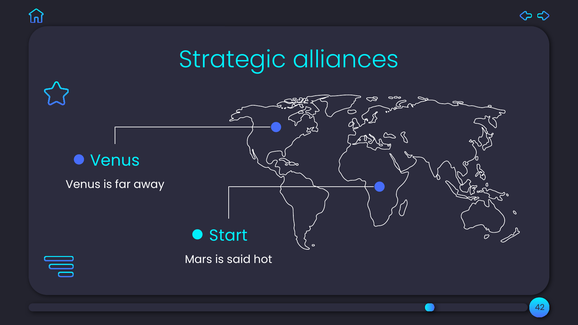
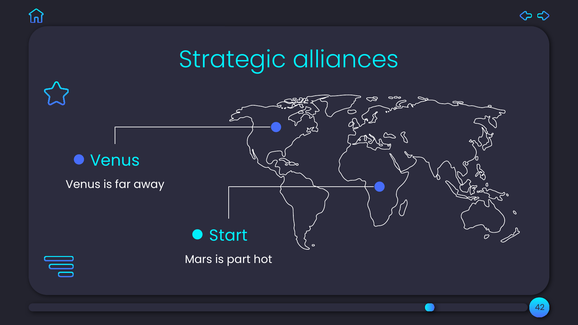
said: said -> part
